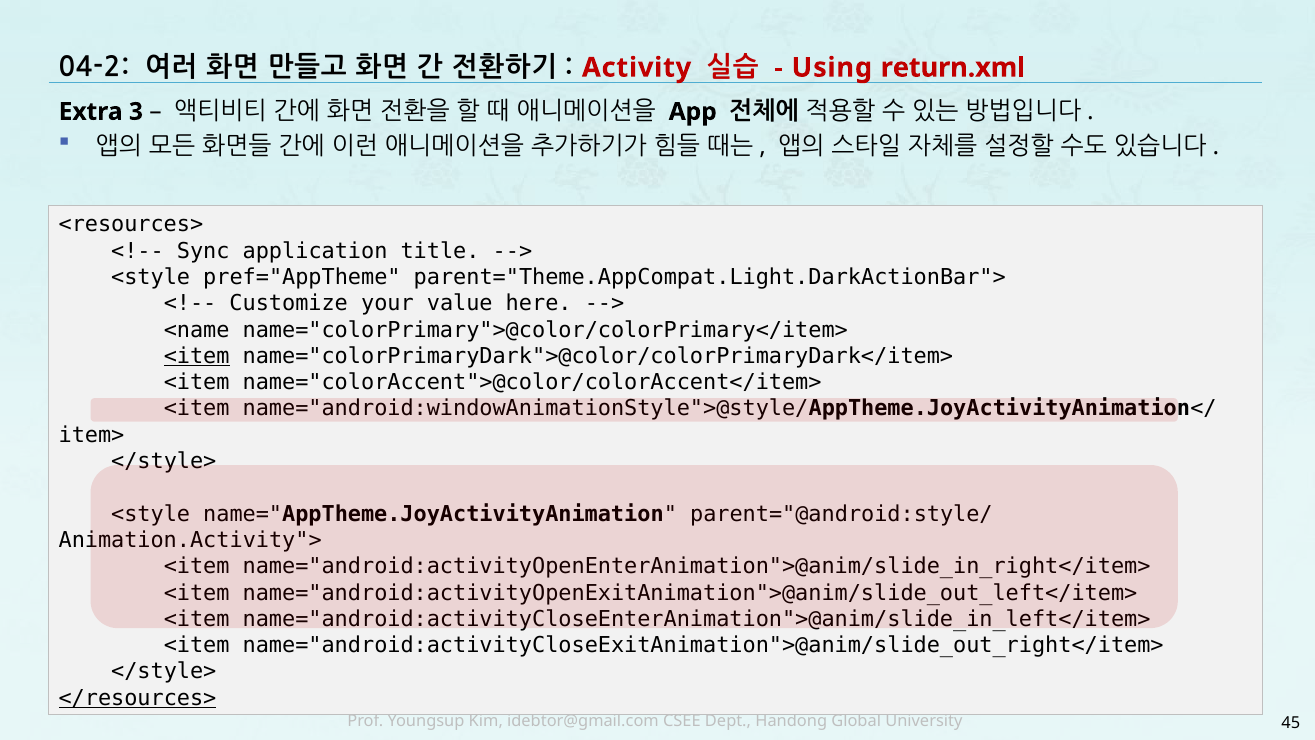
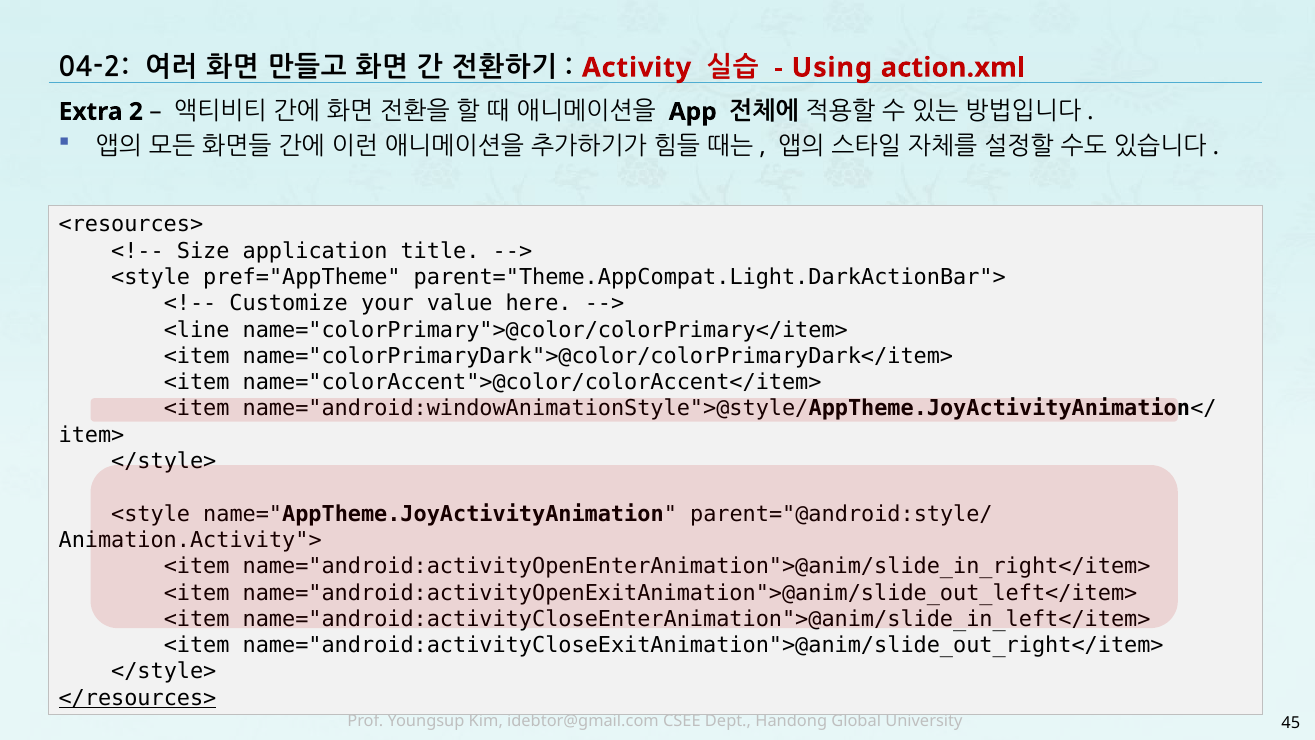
return.xml: return.xml -> action.xml
3: 3 -> 2
Sync: Sync -> Size
<name: <name -> <line
<item at (197, 356) underline: present -> none
